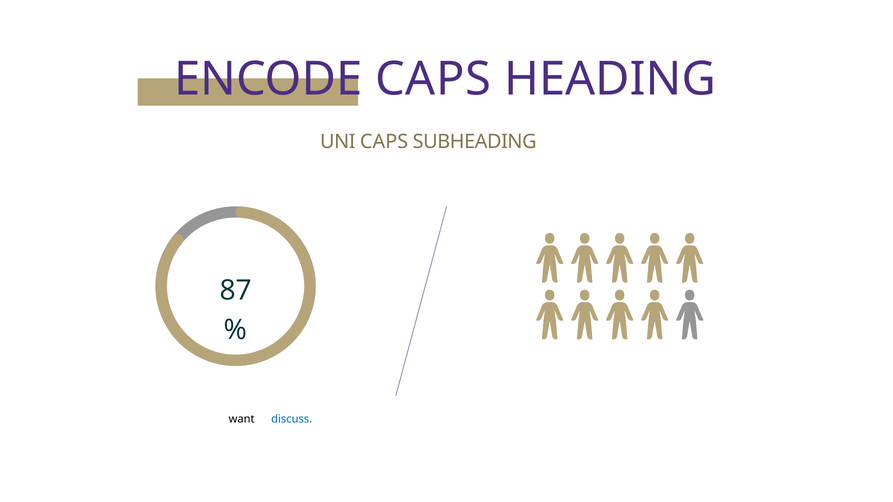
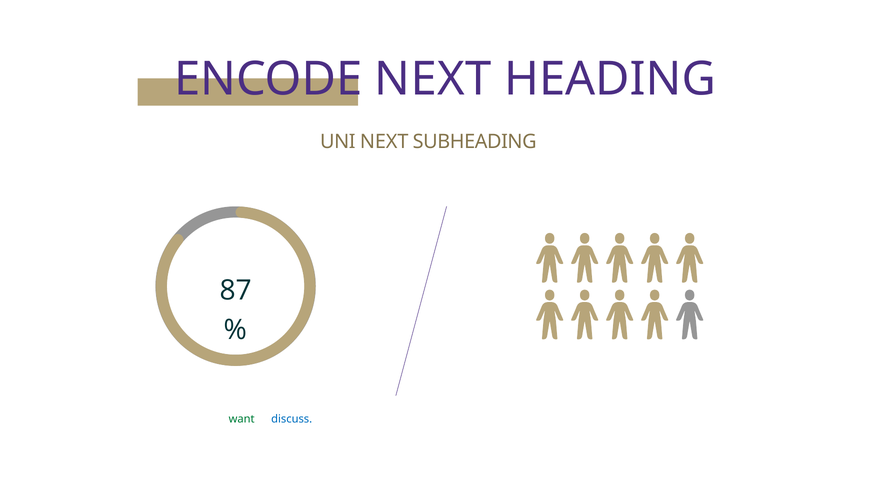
ENCODE CAPS: CAPS -> NEXT
UNI CAPS: CAPS -> NEXT
want colour: black -> green
